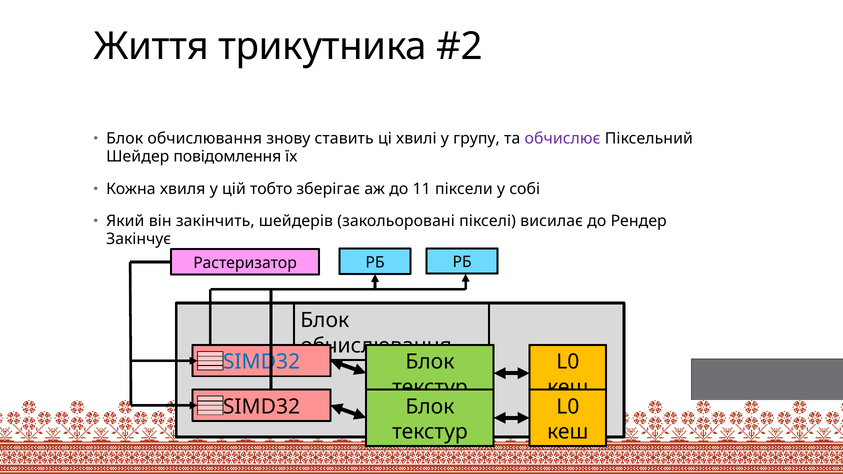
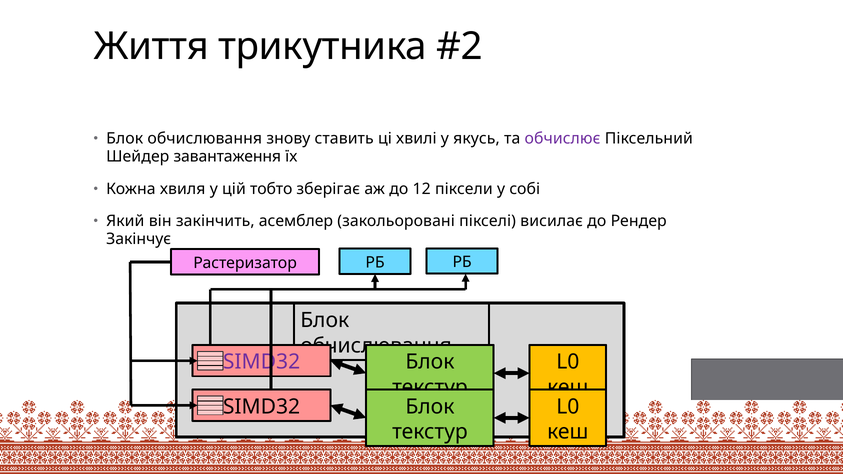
групу: групу -> якусь
повідомлення: повідомлення -> завантаження
11: 11 -> 12
шейдерів: шейдерів -> асемблер
SIMD32 at (262, 362) colour: blue -> purple
